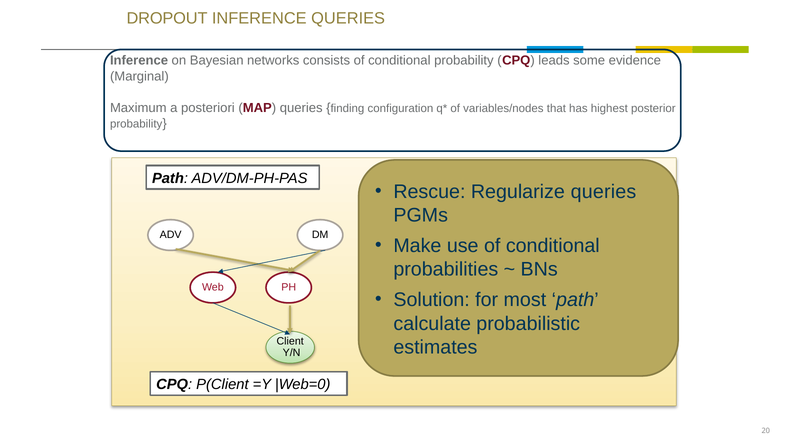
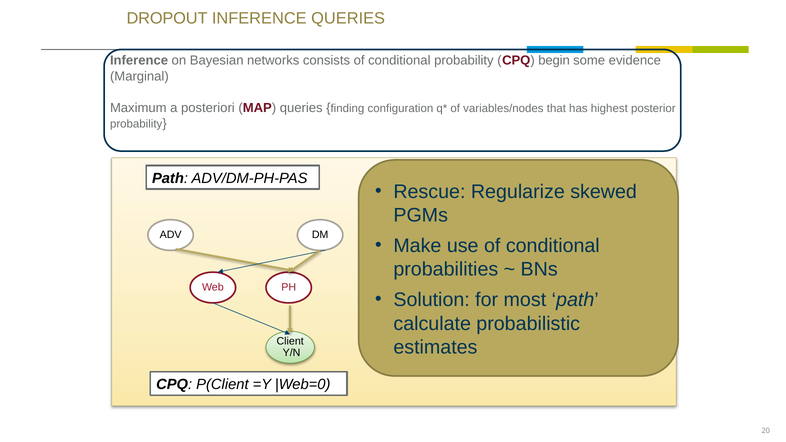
leads: leads -> begin
Regularize queries: queries -> skewed
